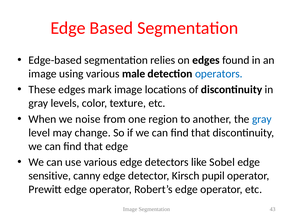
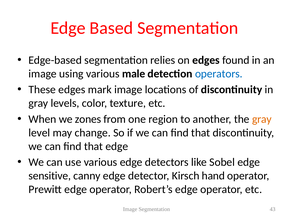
noise: noise -> zones
gray at (262, 120) colour: blue -> orange
pupil: pupil -> hand
